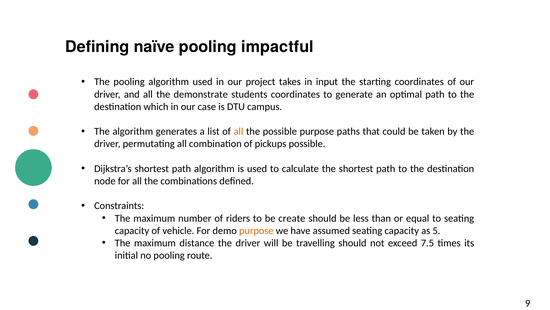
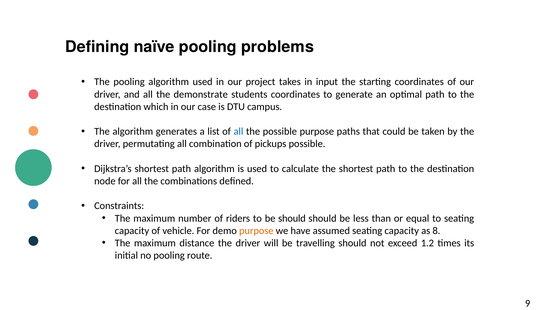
impactful: impactful -> problems
all at (238, 131) colour: orange -> blue
be create: create -> should
5: 5 -> 8
7.5: 7.5 -> 1.2
